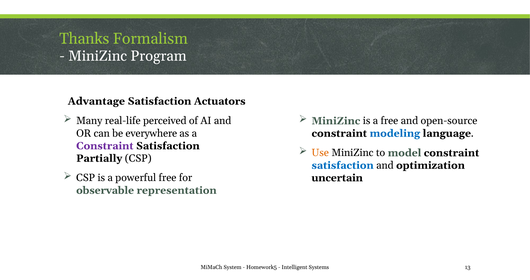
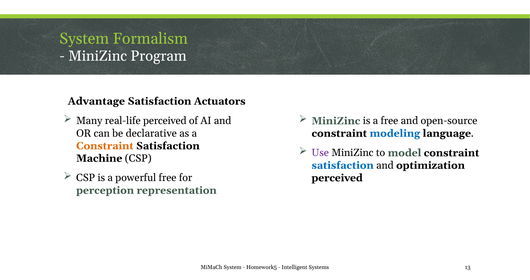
Thanks at (84, 39): Thanks -> System
everywhere: everywhere -> declarative
Constraint at (105, 146) colour: purple -> orange
Use colour: orange -> purple
Partially: Partially -> Machine
uncertain at (337, 178): uncertain -> perceived
observable: observable -> perception
